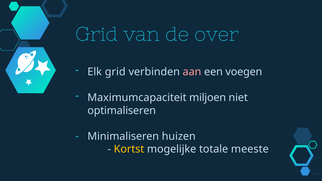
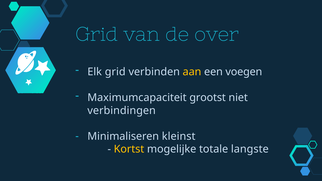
aan colour: pink -> yellow
miljoen: miljoen -> grootst
optimaliseren: optimaliseren -> verbindingen
huizen: huizen -> kleinst
meeste: meeste -> langste
